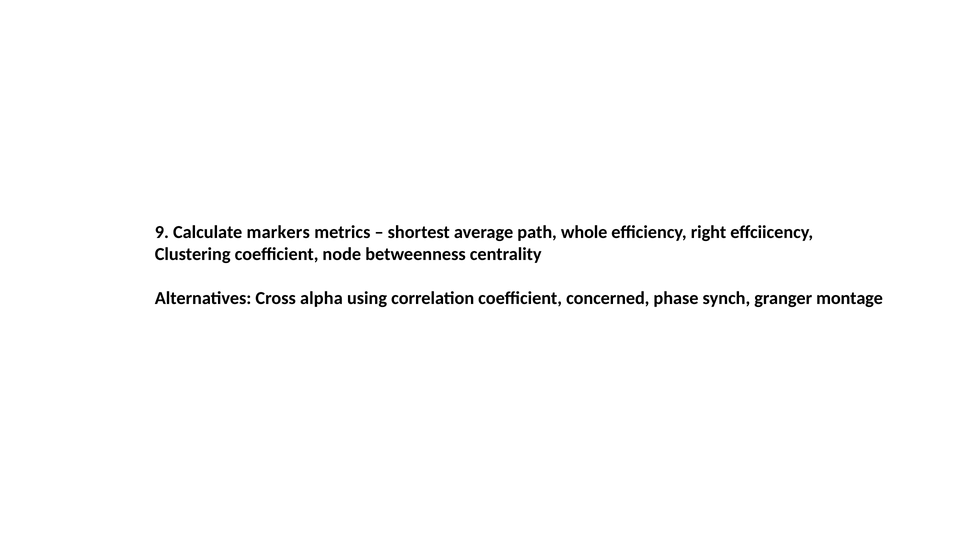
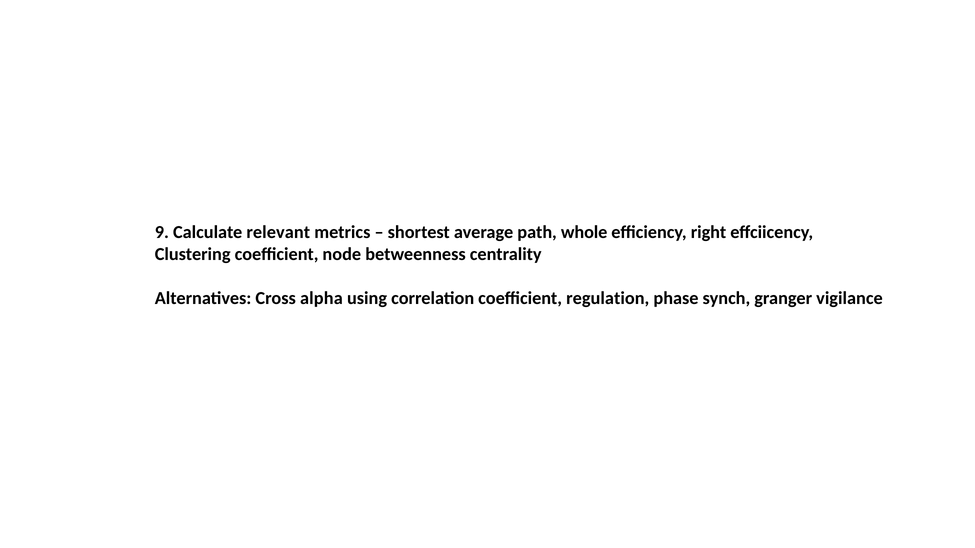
markers: markers -> relevant
concerned: concerned -> regulation
montage: montage -> vigilance
